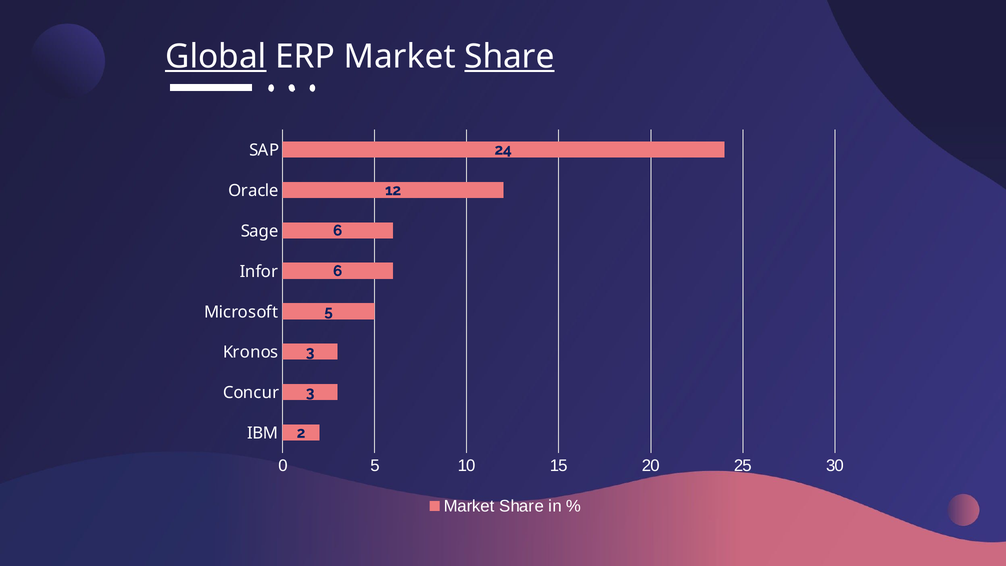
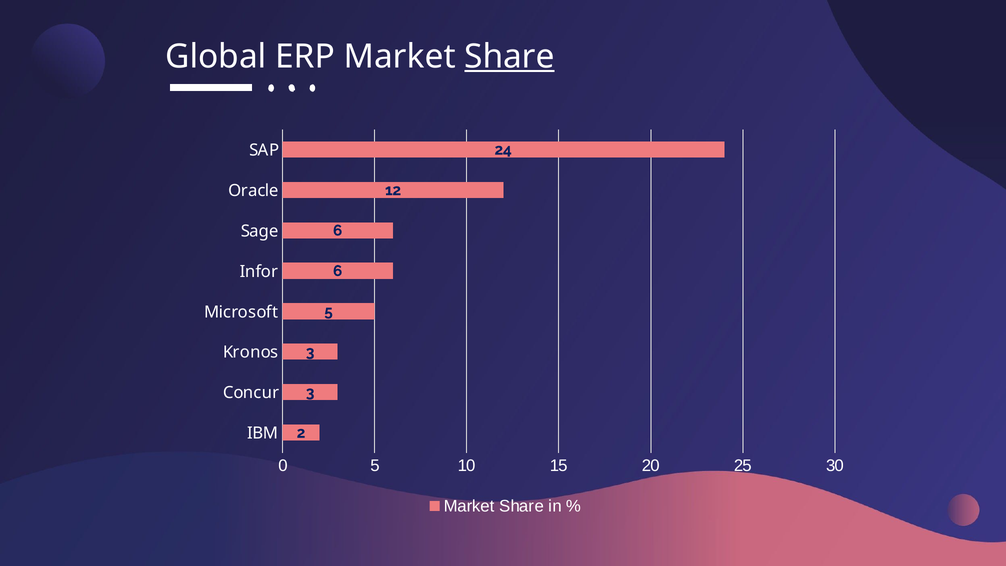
Global underline: present -> none
